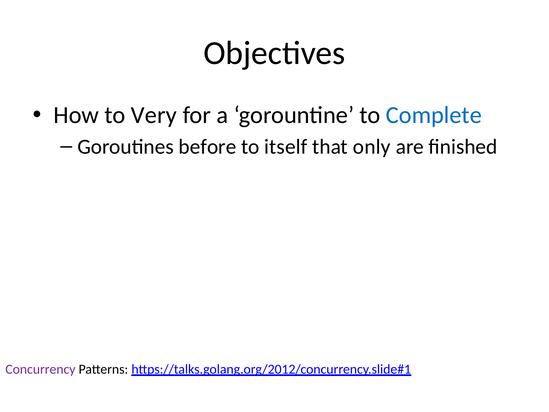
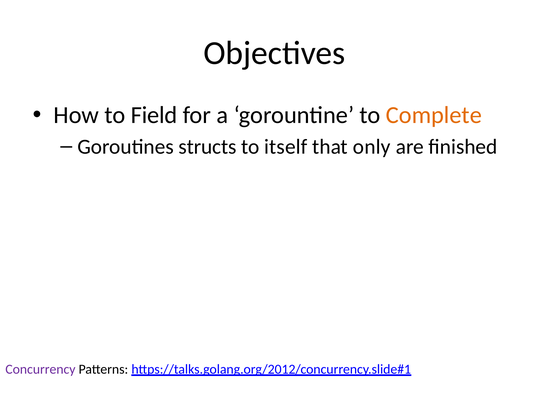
Very: Very -> Field
Complete colour: blue -> orange
before: before -> structs
